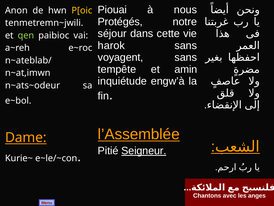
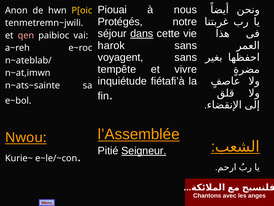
dans underline: none -> present
qen colour: light green -> pink
amin: amin -> vivre
engw’à: engw’à -> fiétafi’à
n~ats~odeur: n~ats~odeur -> n~ats~sainte
Dame: Dame -> Nwou
